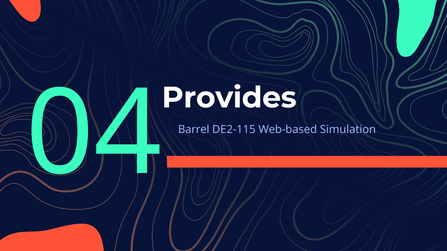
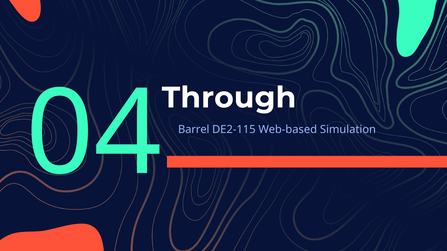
Provides: Provides -> Through
